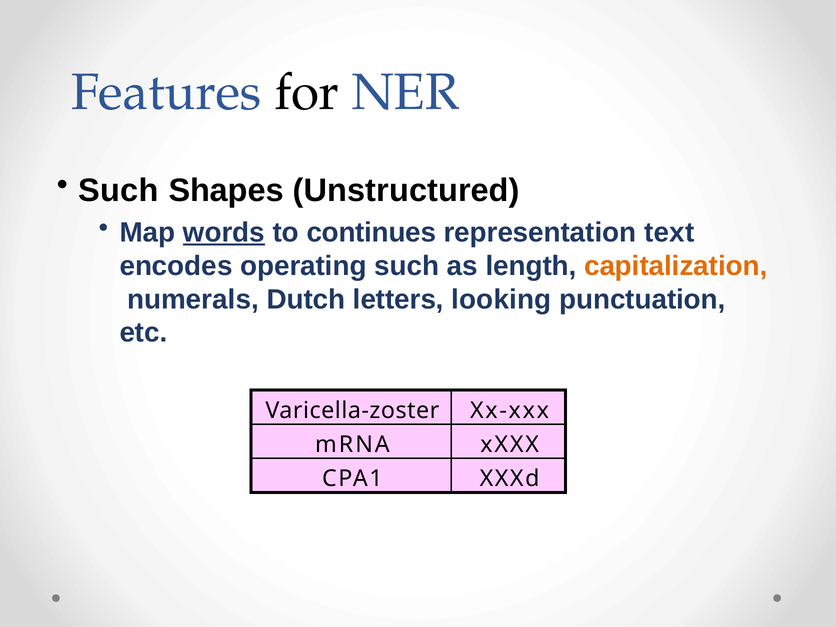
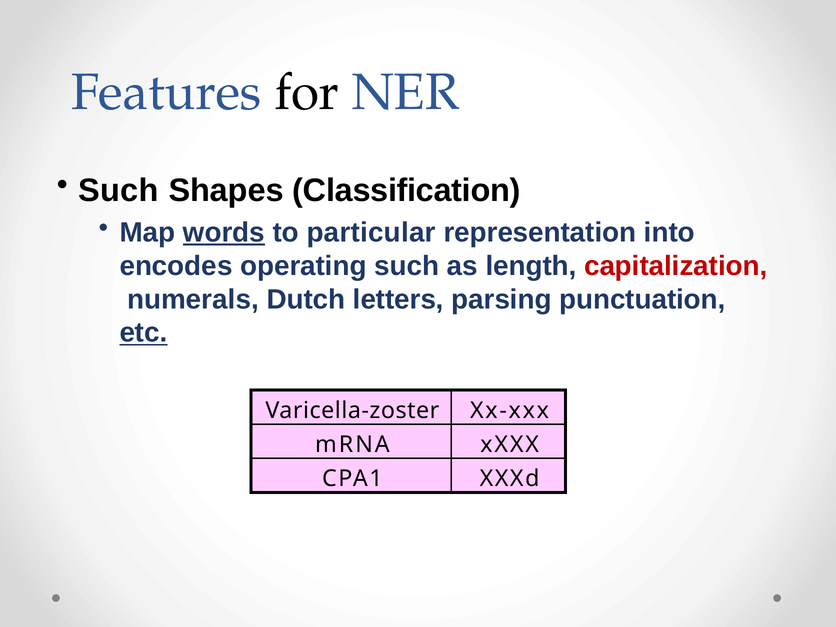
Unstructured: Unstructured -> Classification
continues: continues -> particular
text: text -> into
capitalization colour: orange -> red
looking: looking -> parsing
etc underline: none -> present
